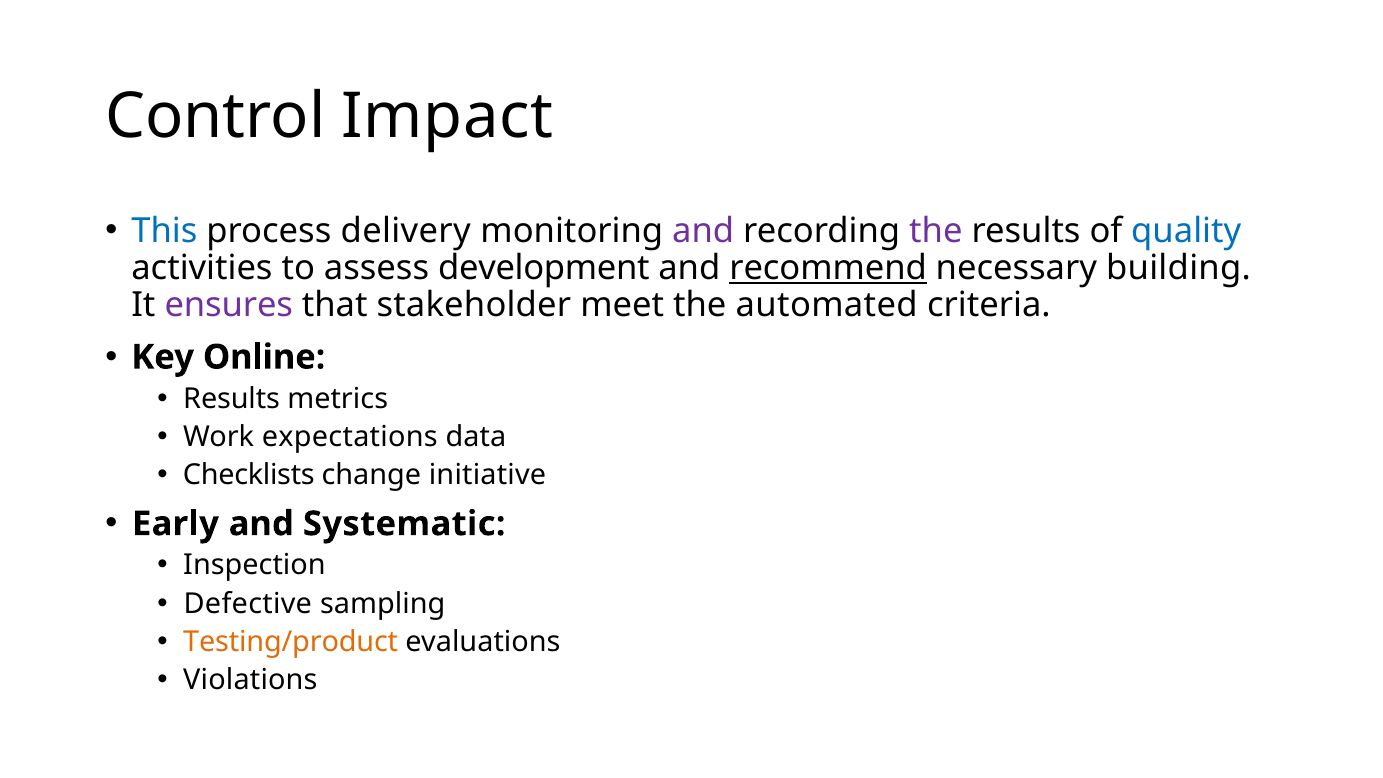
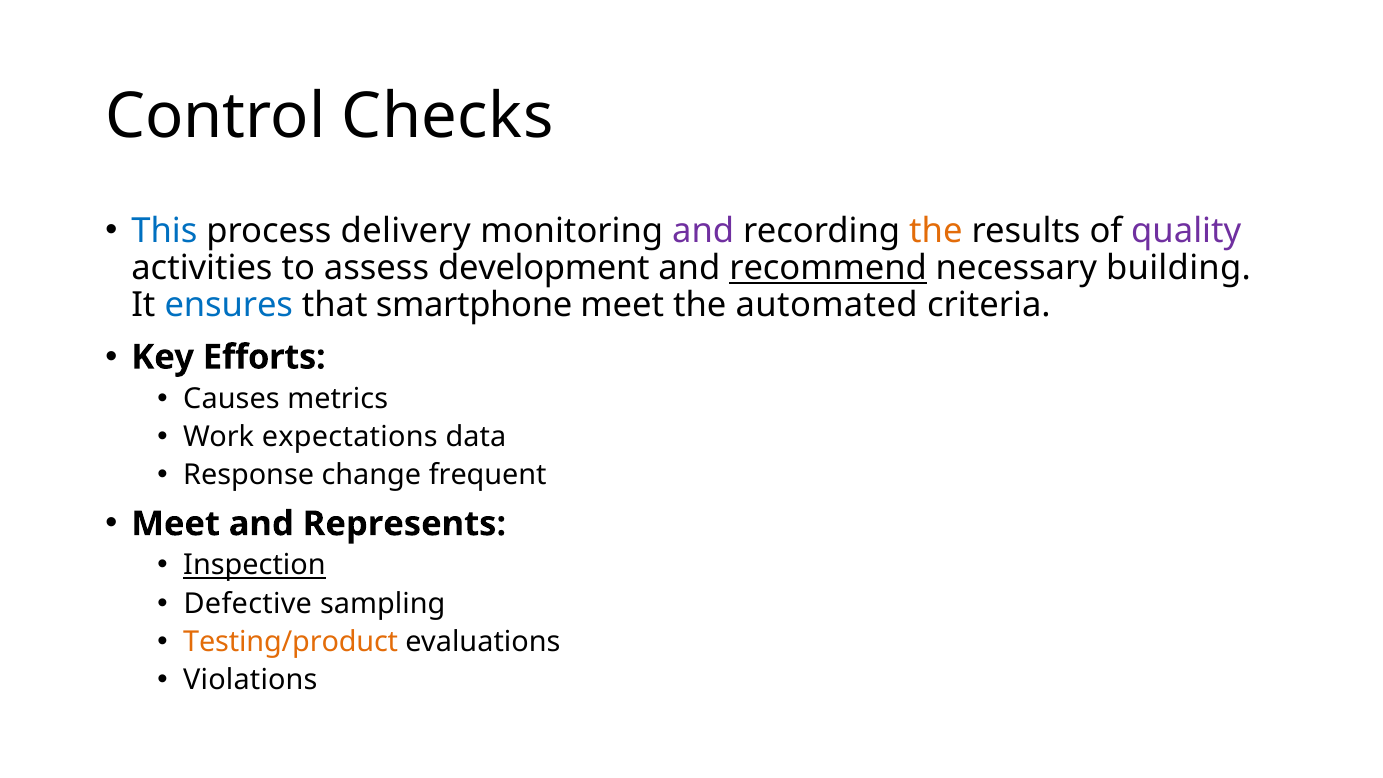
Impact: Impact -> Checks
the at (936, 231) colour: purple -> orange
quality colour: blue -> purple
ensures colour: purple -> blue
stakeholder: stakeholder -> smartphone
Online: Online -> Efforts
Results at (232, 399): Results -> Causes
Checklists: Checklists -> Response
initiative: initiative -> frequent
Early at (175, 524): Early -> Meet
Systematic: Systematic -> Represents
Inspection underline: none -> present
